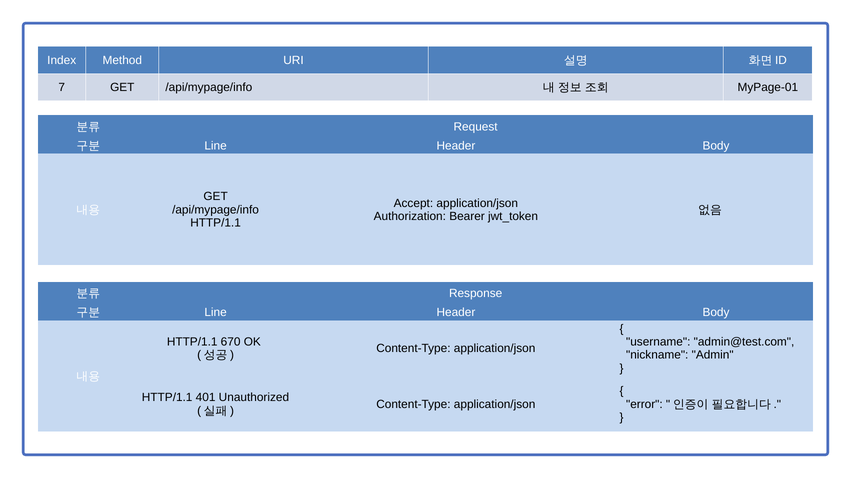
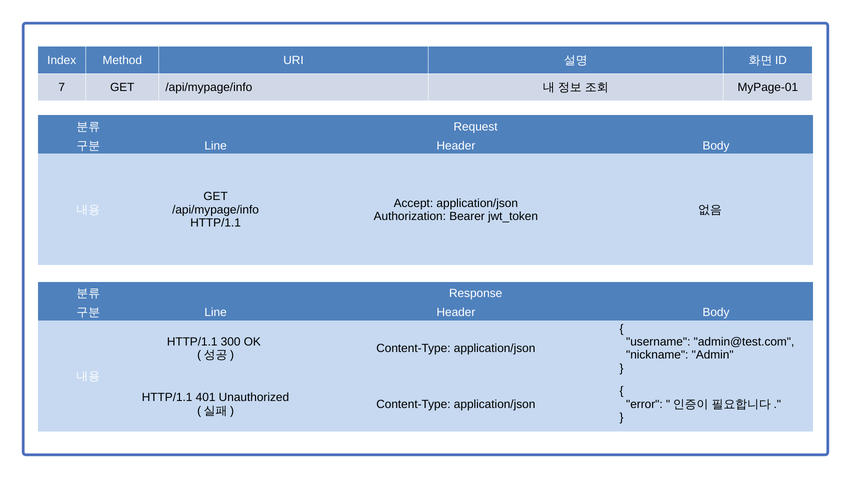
670: 670 -> 300
